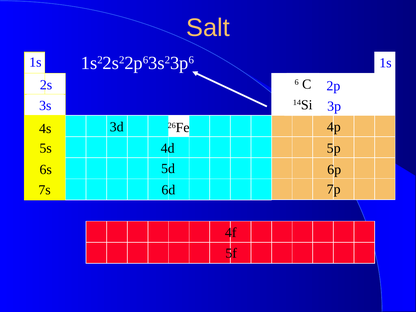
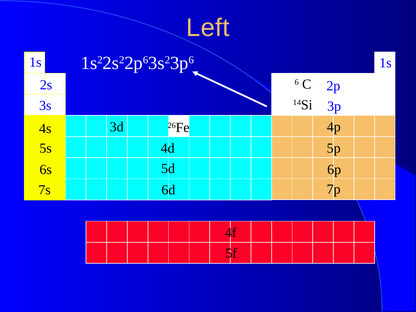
Salt: Salt -> Left
